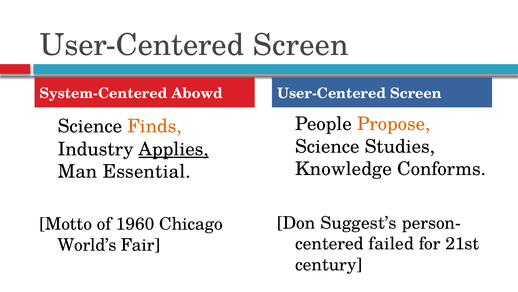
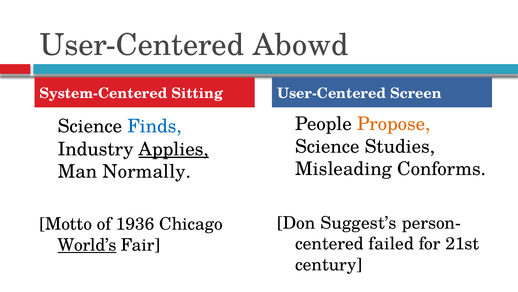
Screen at (301, 45): Screen -> Abowd
Abowd: Abowd -> Sitting
Finds colour: orange -> blue
Knowledge: Knowledge -> Misleading
Essential: Essential -> Normally
1960: 1960 -> 1936
World’s underline: none -> present
